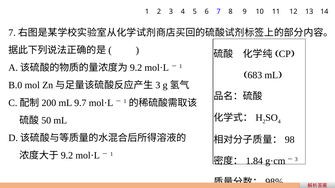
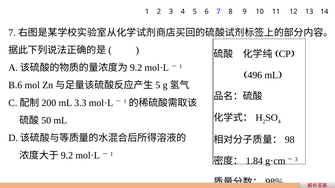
683: 683 -> 496
B.0: B.0 -> B.6
3 at (158, 85): 3 -> 5
9.7: 9.7 -> 3.3
